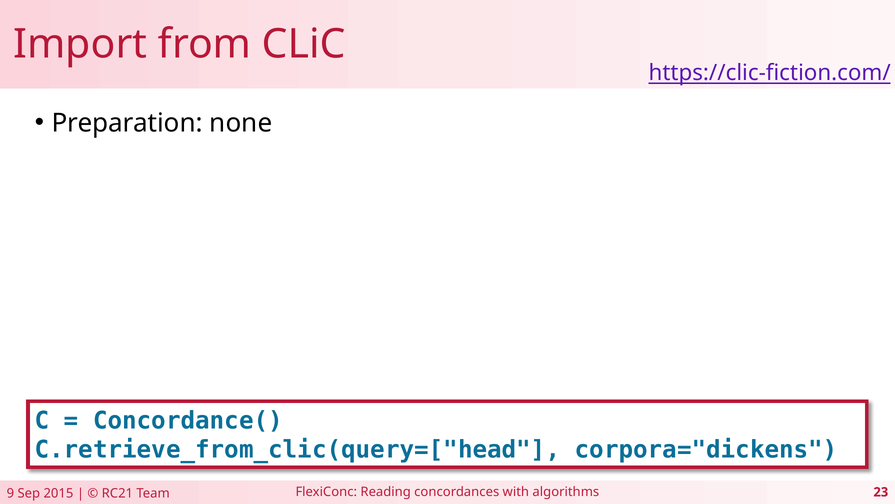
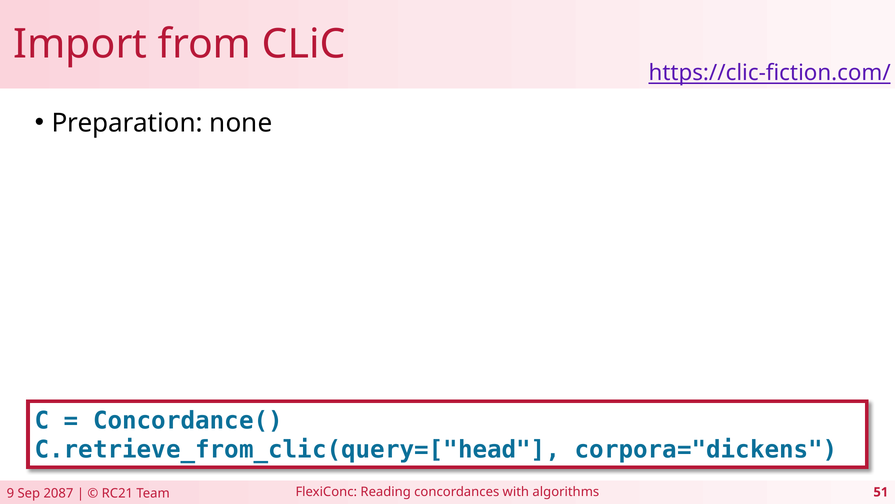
23: 23 -> 51
2015: 2015 -> 2087
